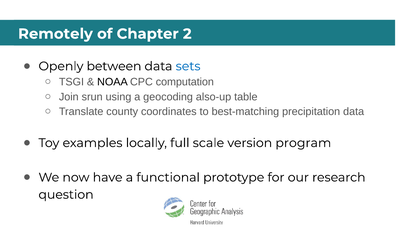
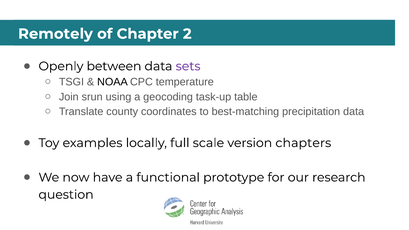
sets colour: blue -> purple
computation: computation -> temperature
also-up: also-up -> task-up
program: program -> chapters
